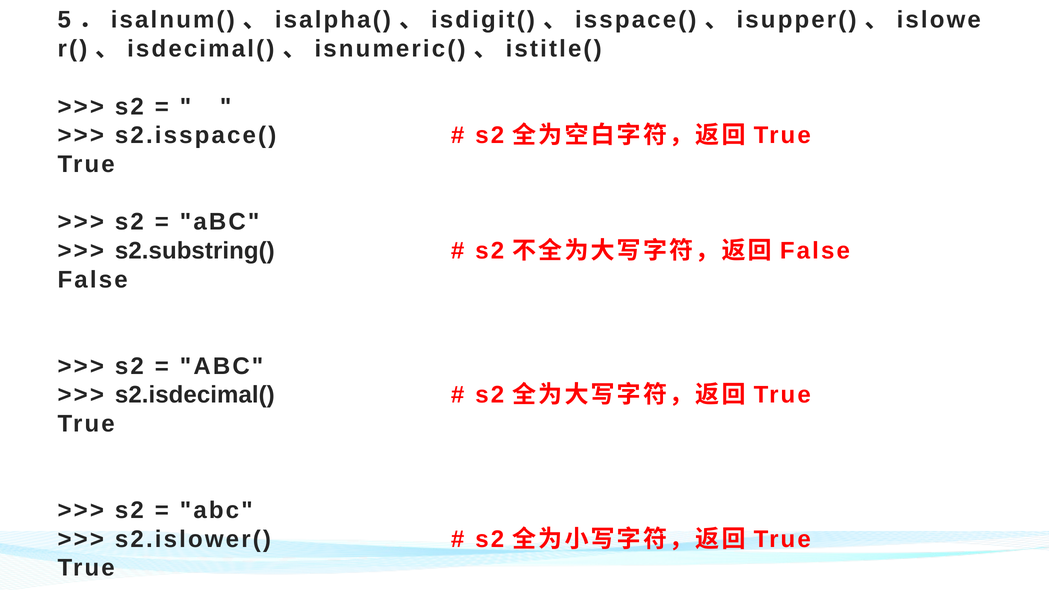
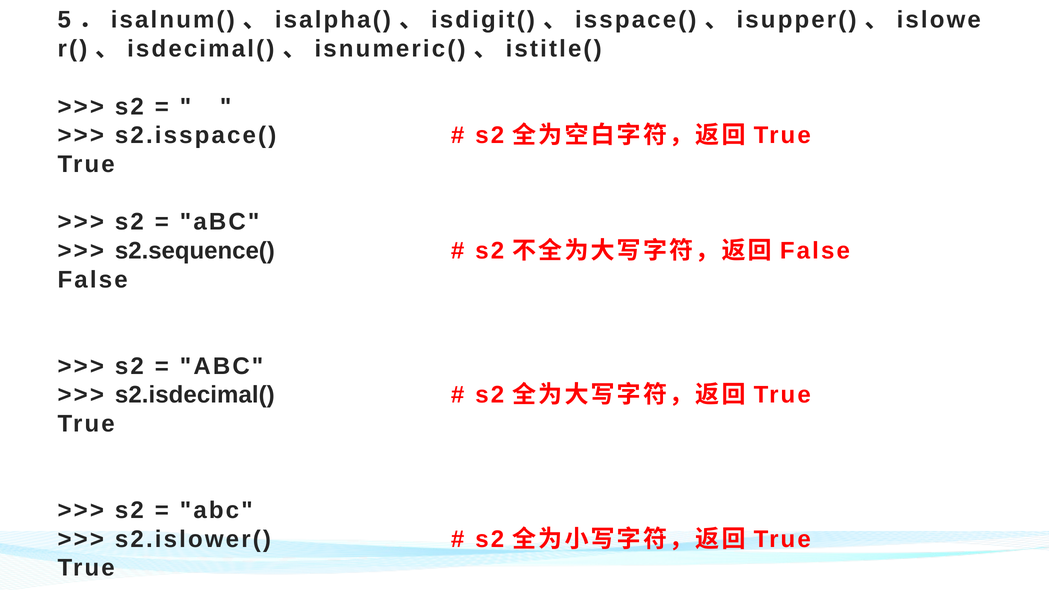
s2.substring(: s2.substring( -> s2.sequence(
